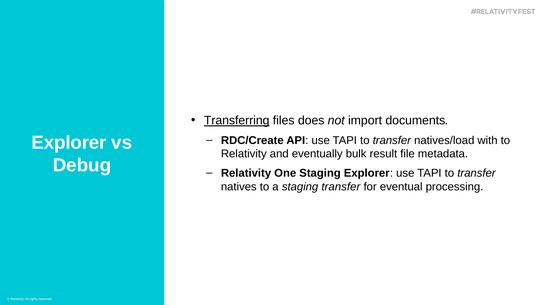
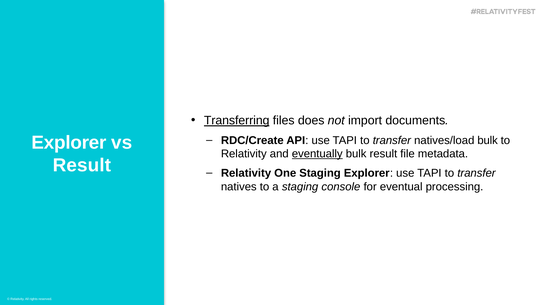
natives/load with: with -> bulk
eventually underline: none -> present
Debug at (82, 165): Debug -> Result
staging transfer: transfer -> console
